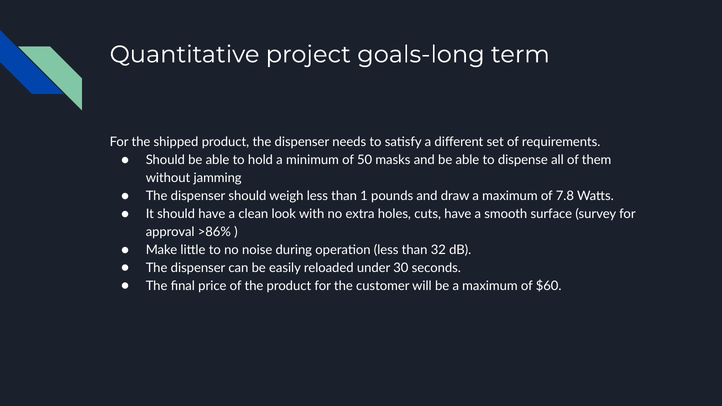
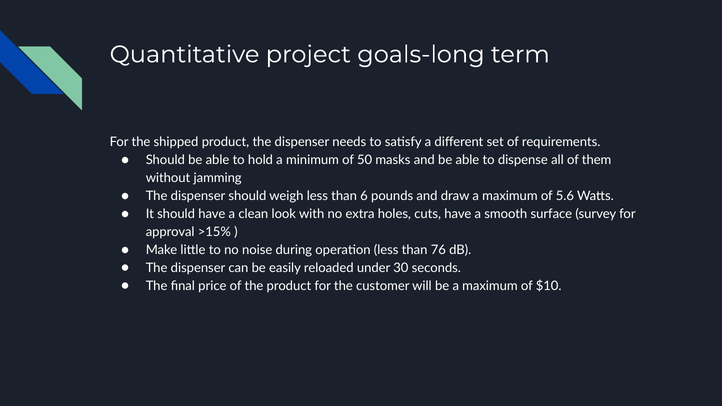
1: 1 -> 6
7.8: 7.8 -> 5.6
>86%: >86% -> >15%
32: 32 -> 76
$60: $60 -> $10
